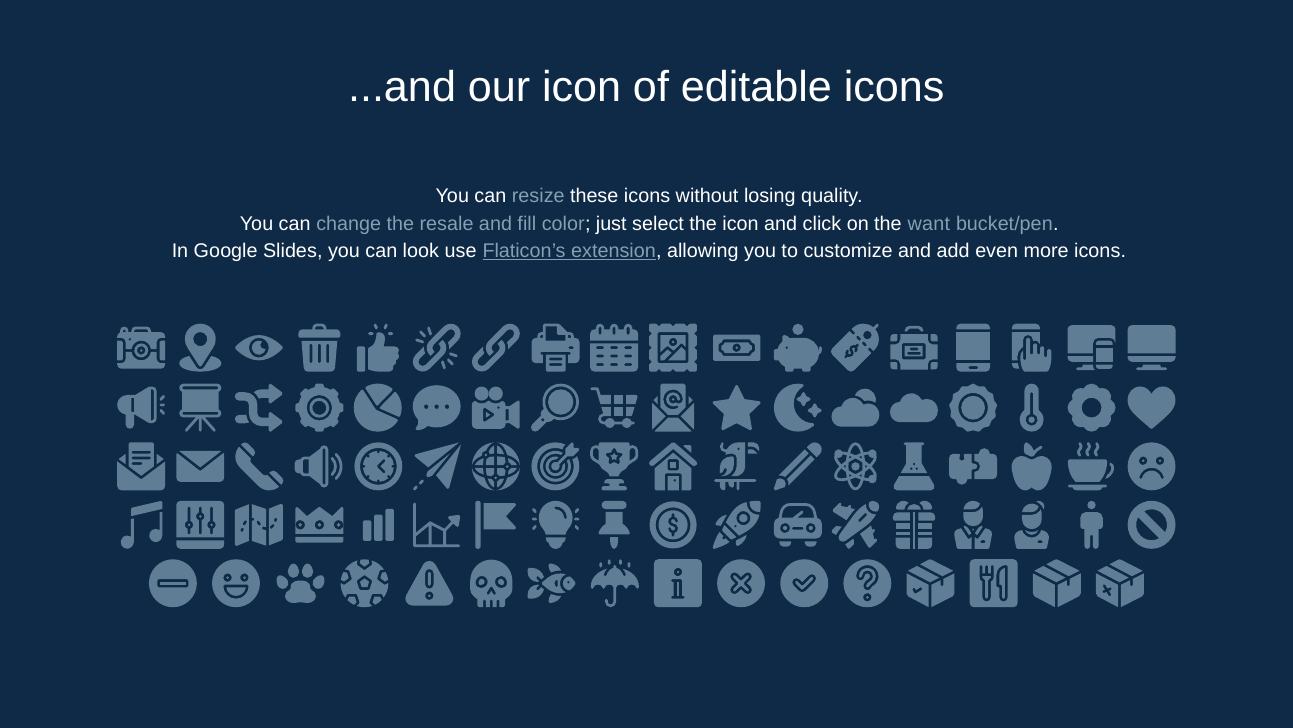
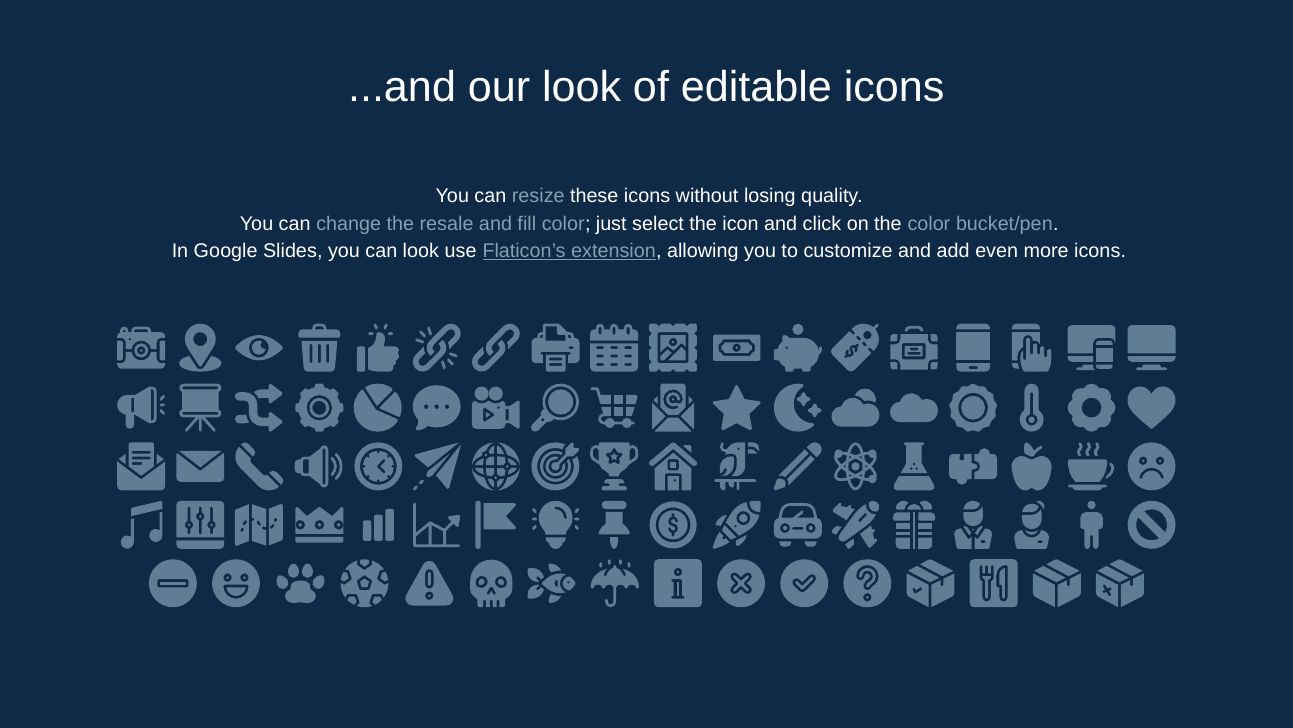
our icon: icon -> look
the want: want -> color
